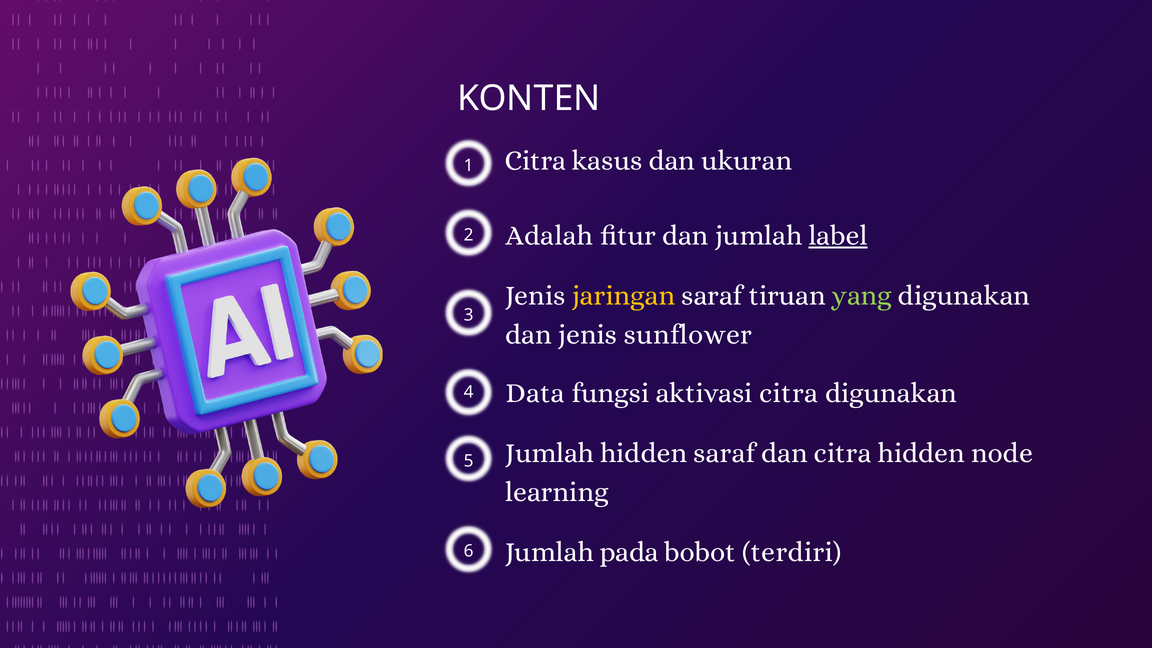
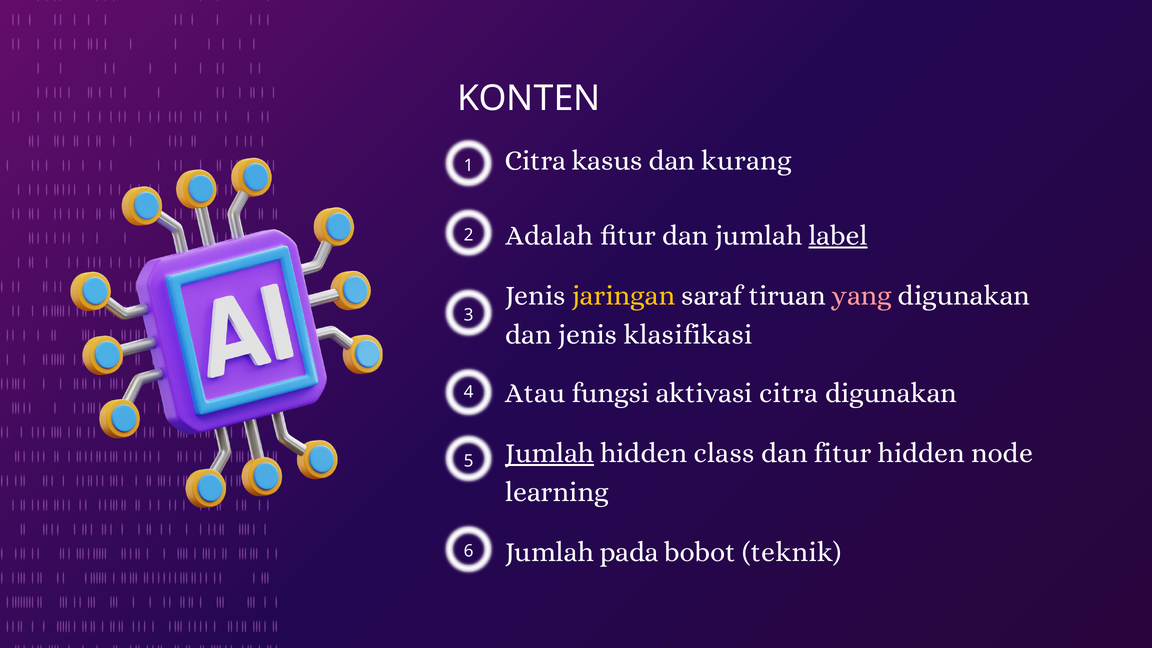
ukuran: ukuran -> kurang
yang colour: light green -> pink
sunflower: sunflower -> klasifikasi
Data: Data -> Atau
Jumlah at (550, 453) underline: none -> present
hidden saraf: saraf -> class
dan citra: citra -> fitur
terdiri: terdiri -> teknik
